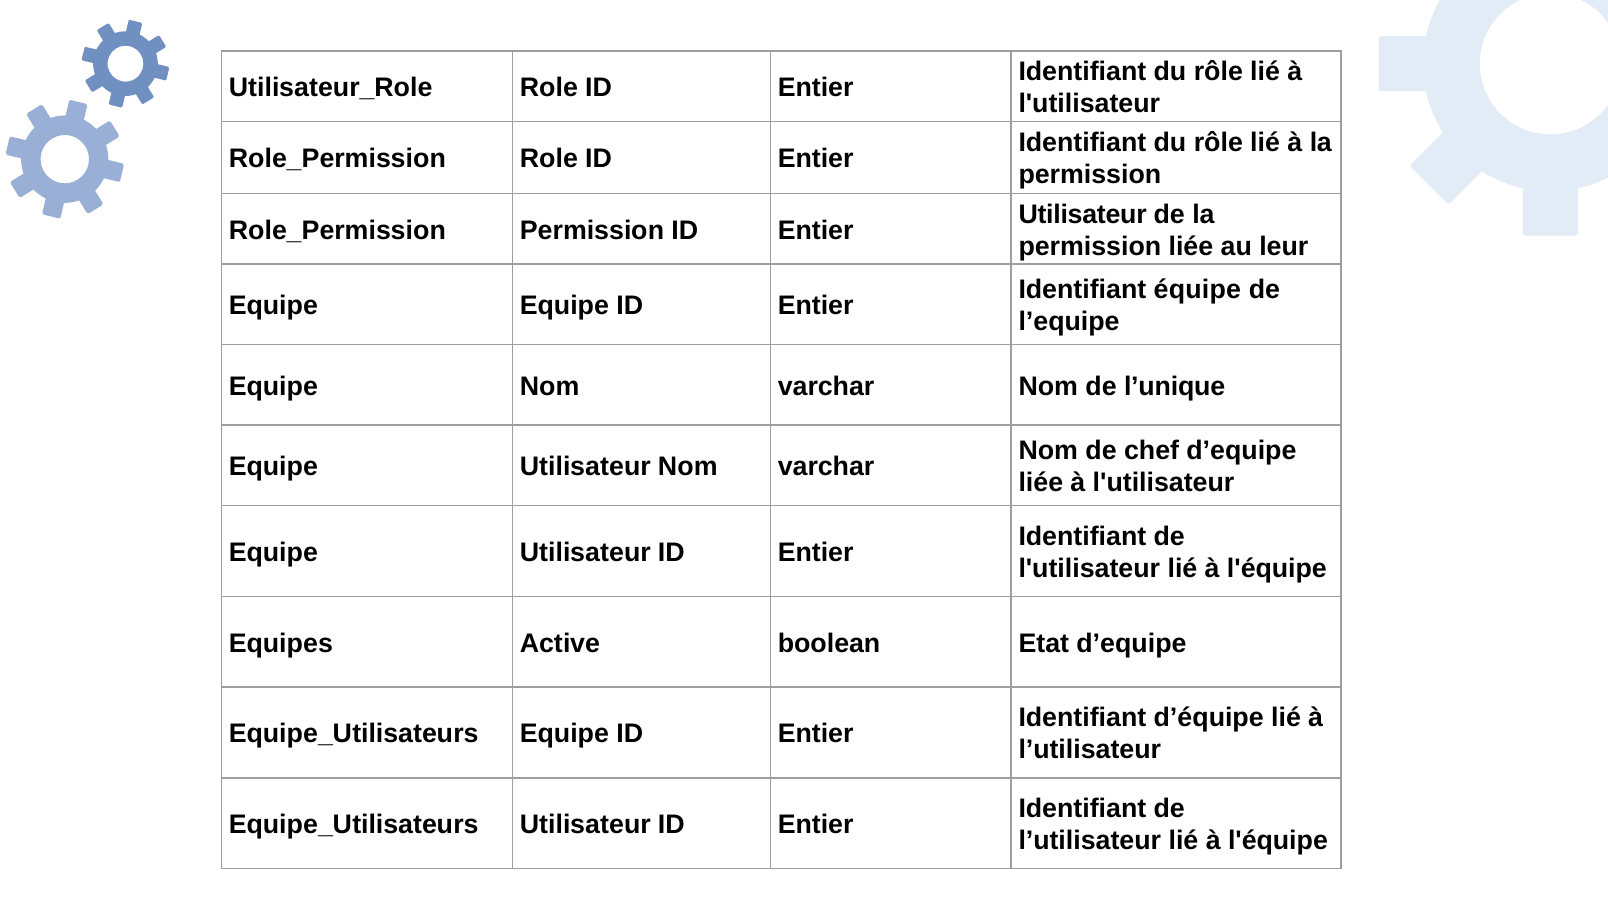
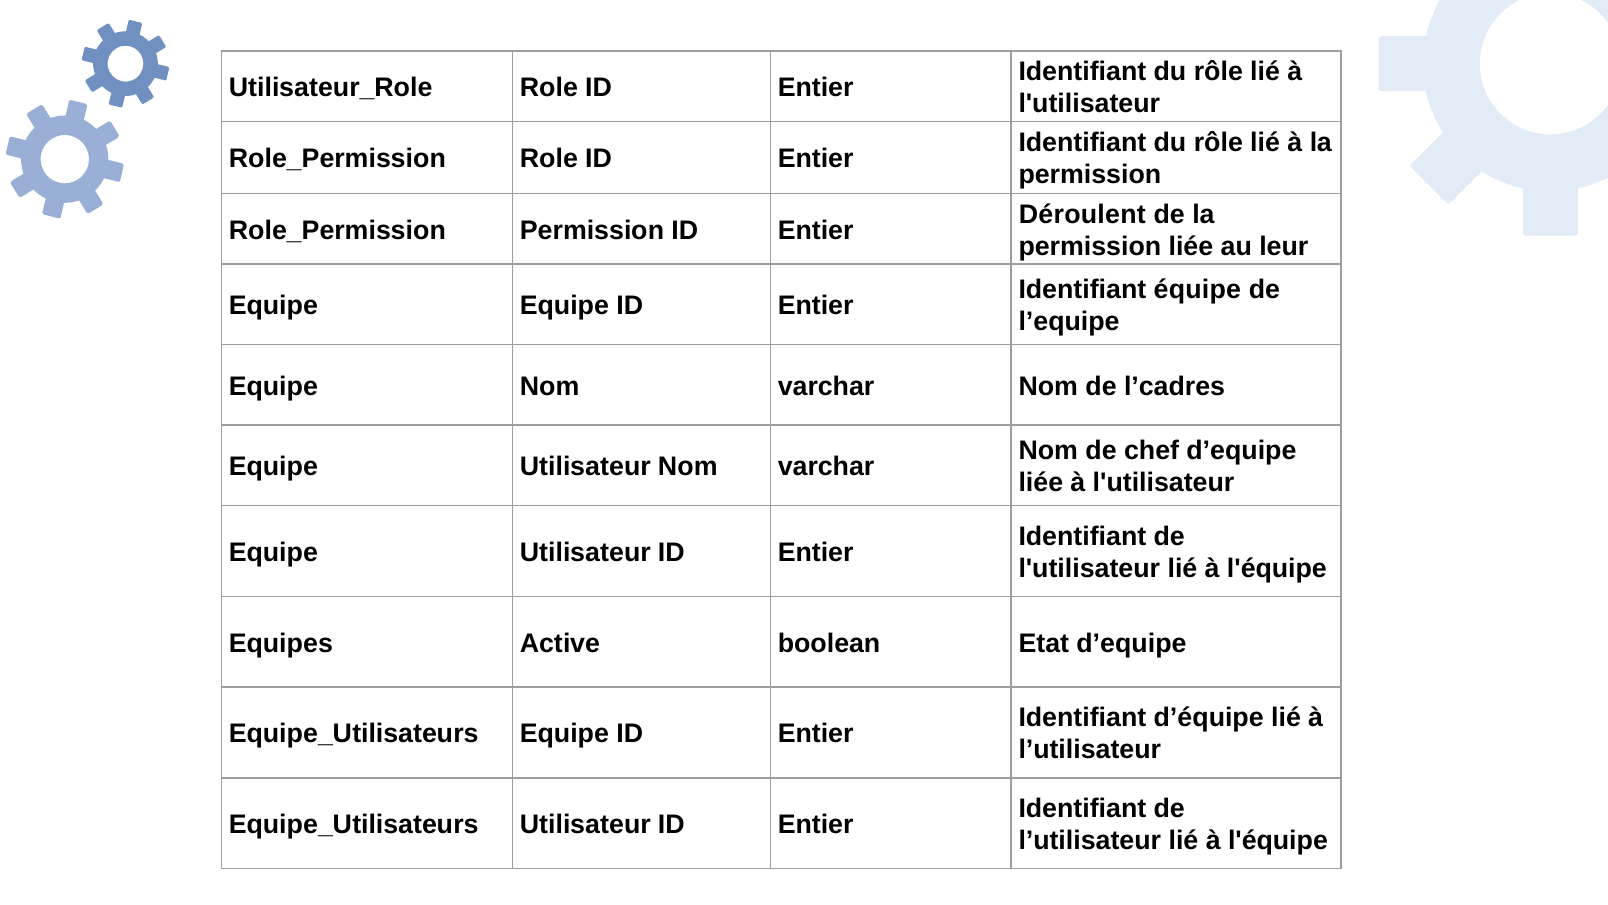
Utilisateur at (1083, 214): Utilisateur -> Déroulent
l’unique: l’unique -> l’cadres
